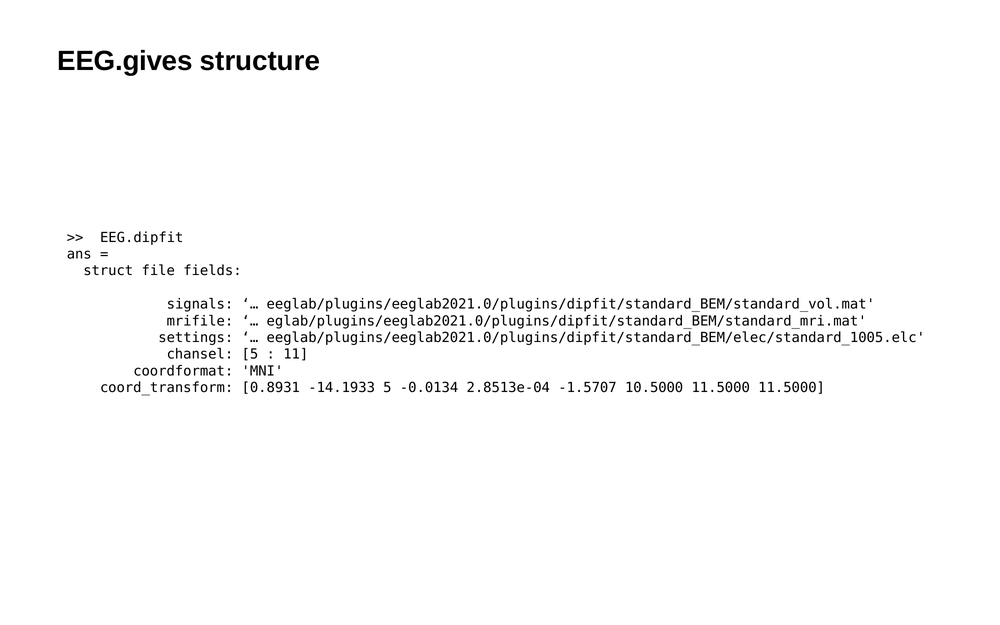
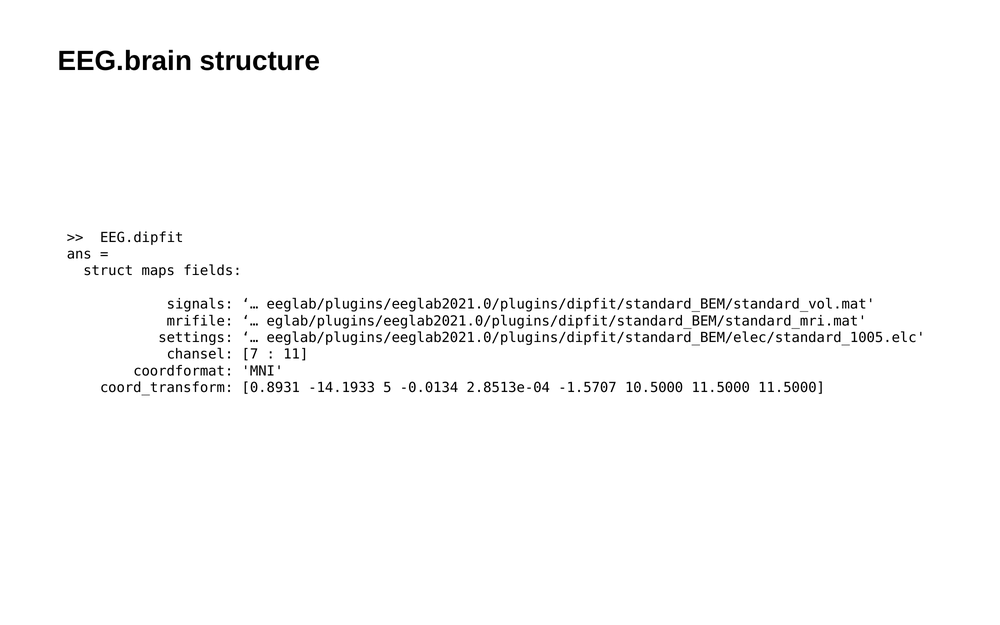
EEG.gives: EEG.gives -> EEG.brain
file: file -> maps
chansel 5: 5 -> 7
